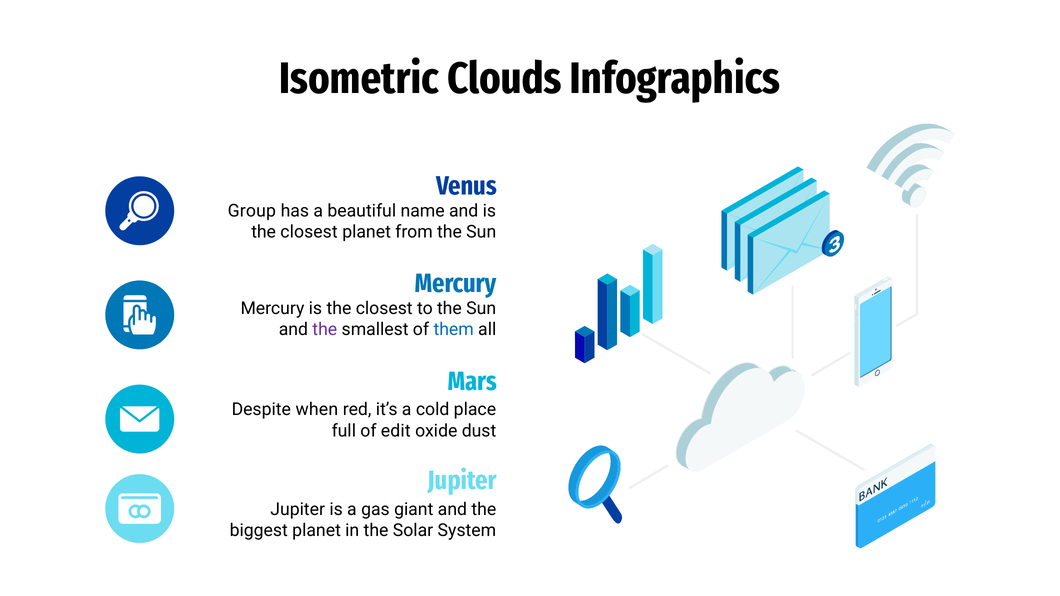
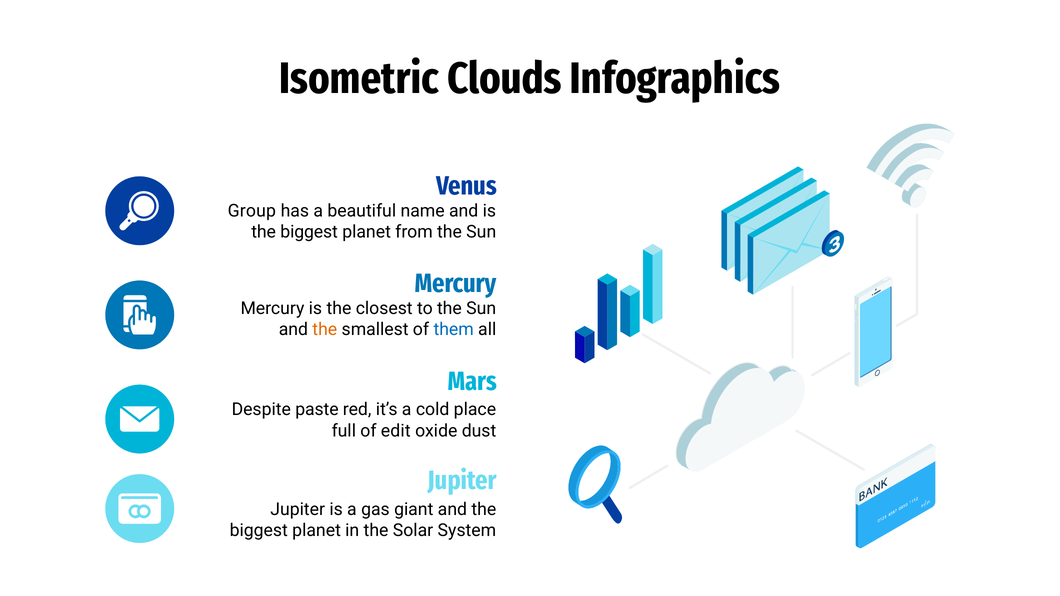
closest at (309, 232): closest -> biggest
the at (325, 330) colour: purple -> orange
when: when -> paste
